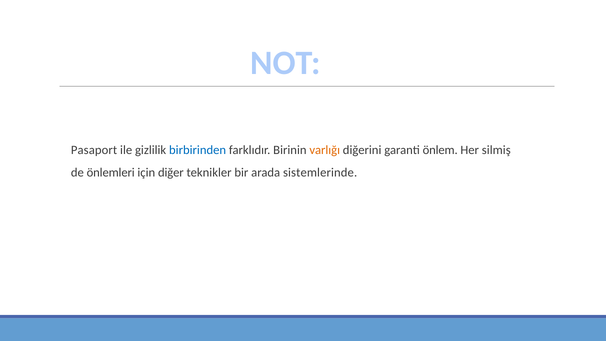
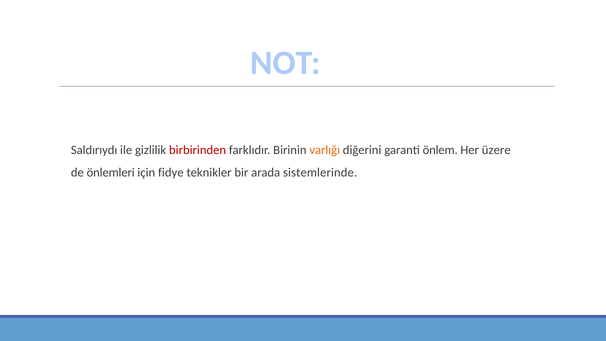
Pasaport: Pasaport -> Saldırıydı
birbirinden colour: blue -> red
silmiş: silmiş -> üzere
diğer: diğer -> fidye
